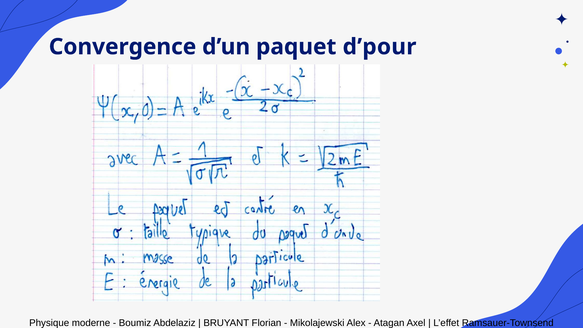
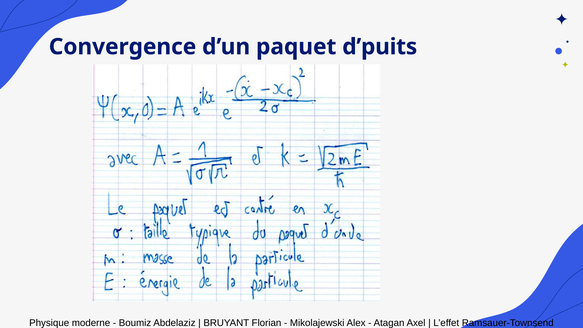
d’pour: d’pour -> d’puits
